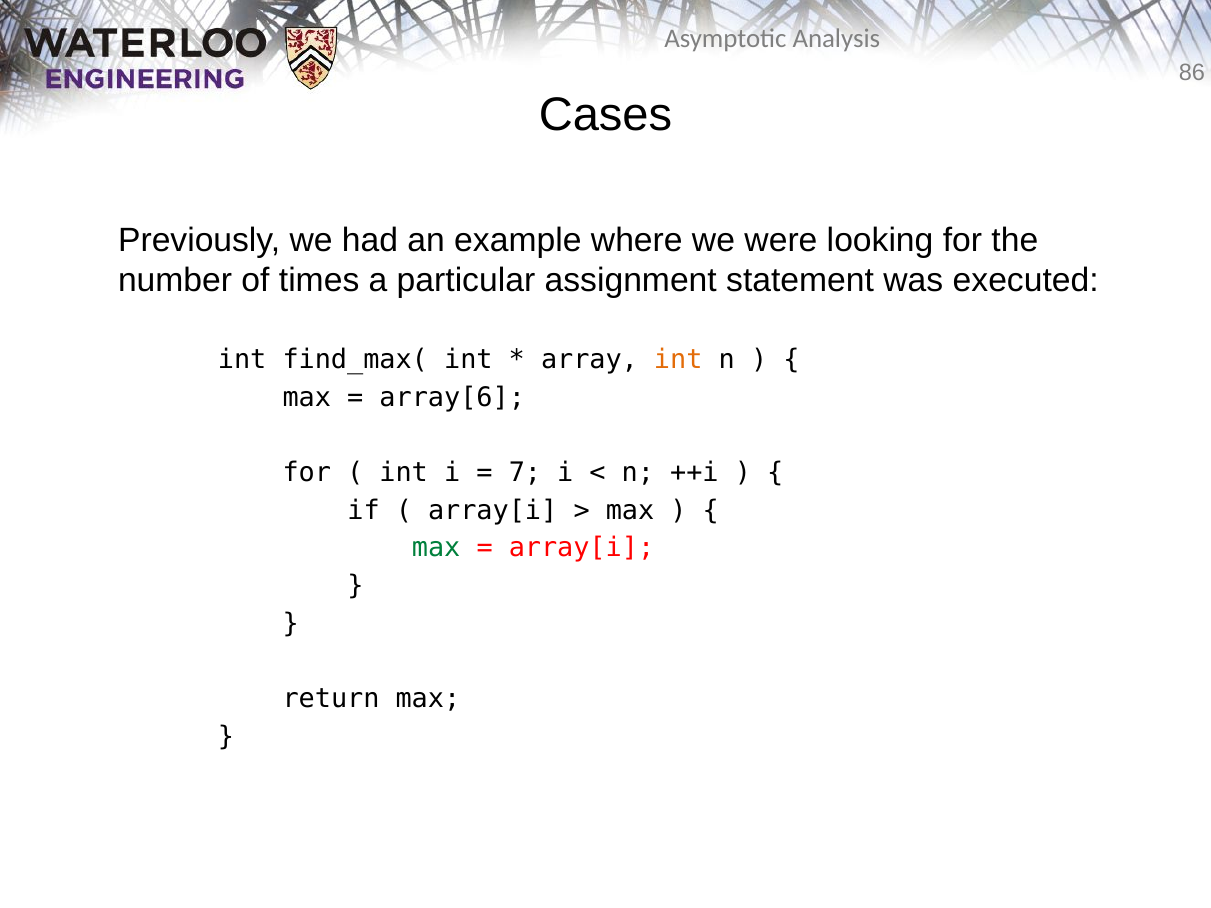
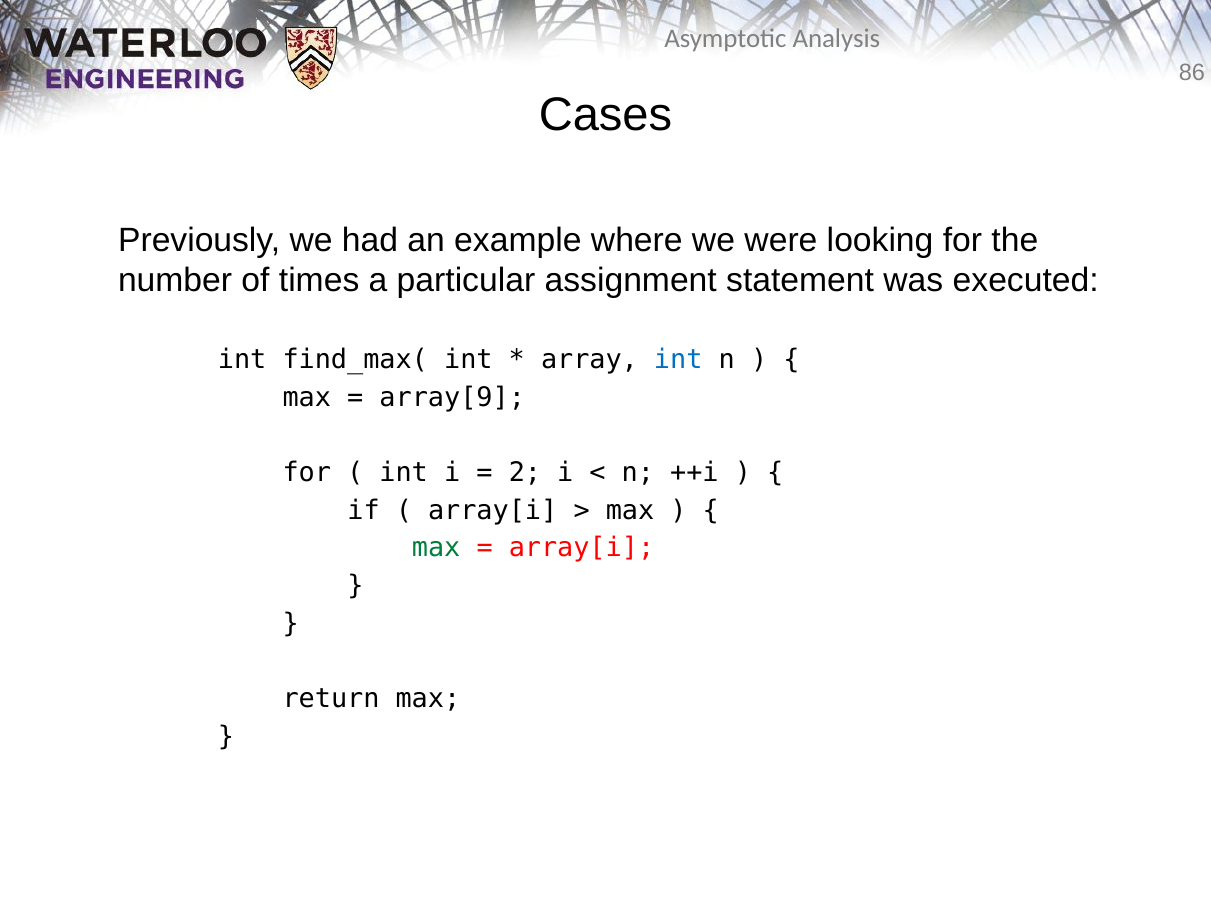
int at (678, 360) colour: orange -> blue
array[6: array[6 -> array[9
7: 7 -> 2
